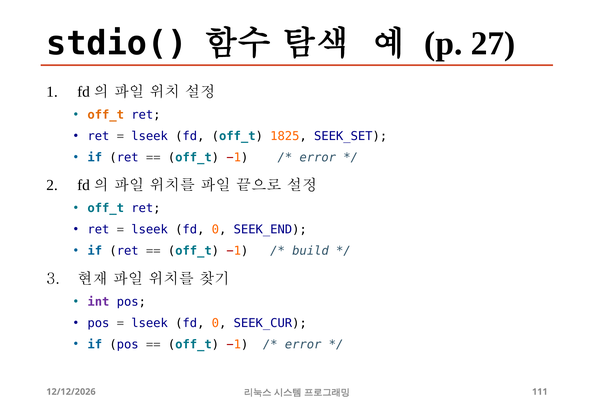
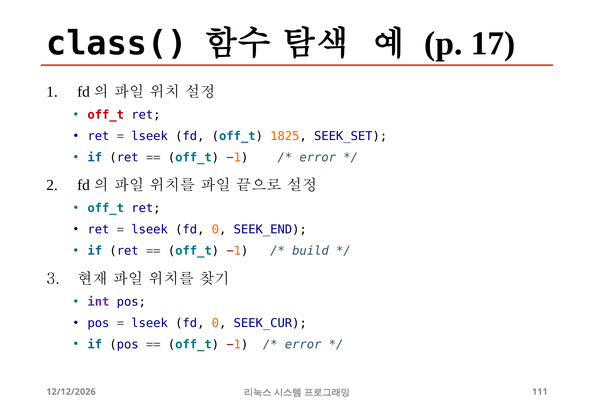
stdio(: stdio( -> class(
27: 27 -> 17
off_t at (106, 115) colour: orange -> red
